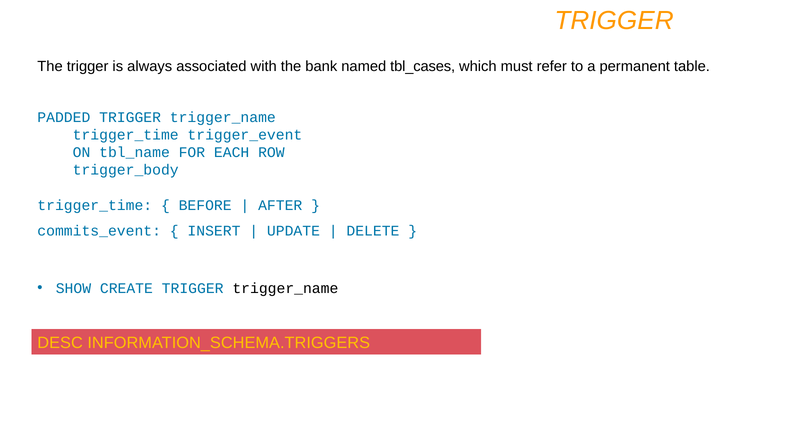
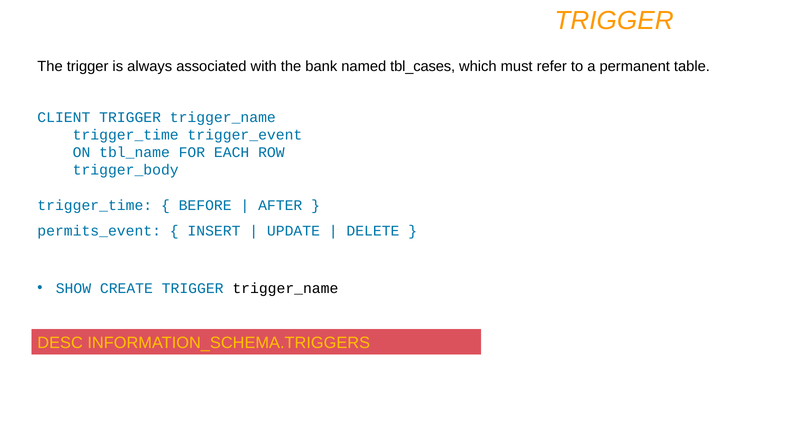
PADDED: PADDED -> CLIENT
commits_event: commits_event -> permits_event
